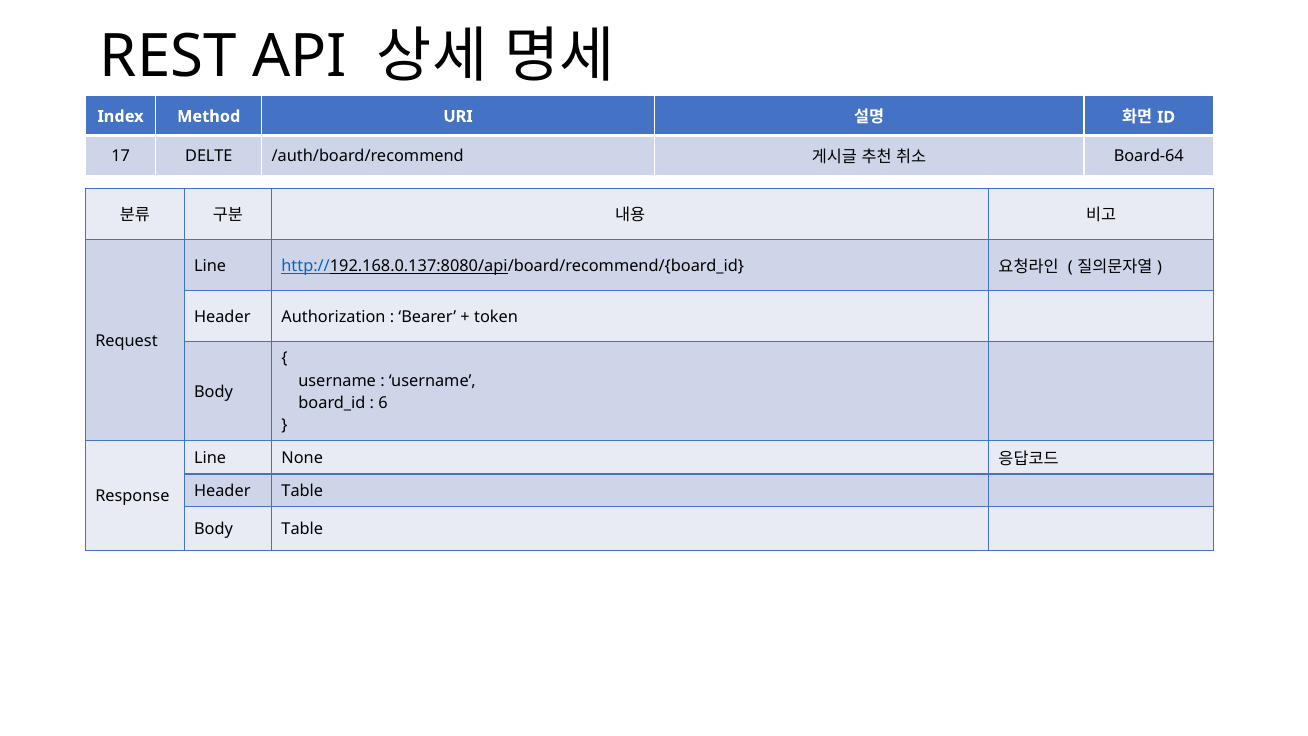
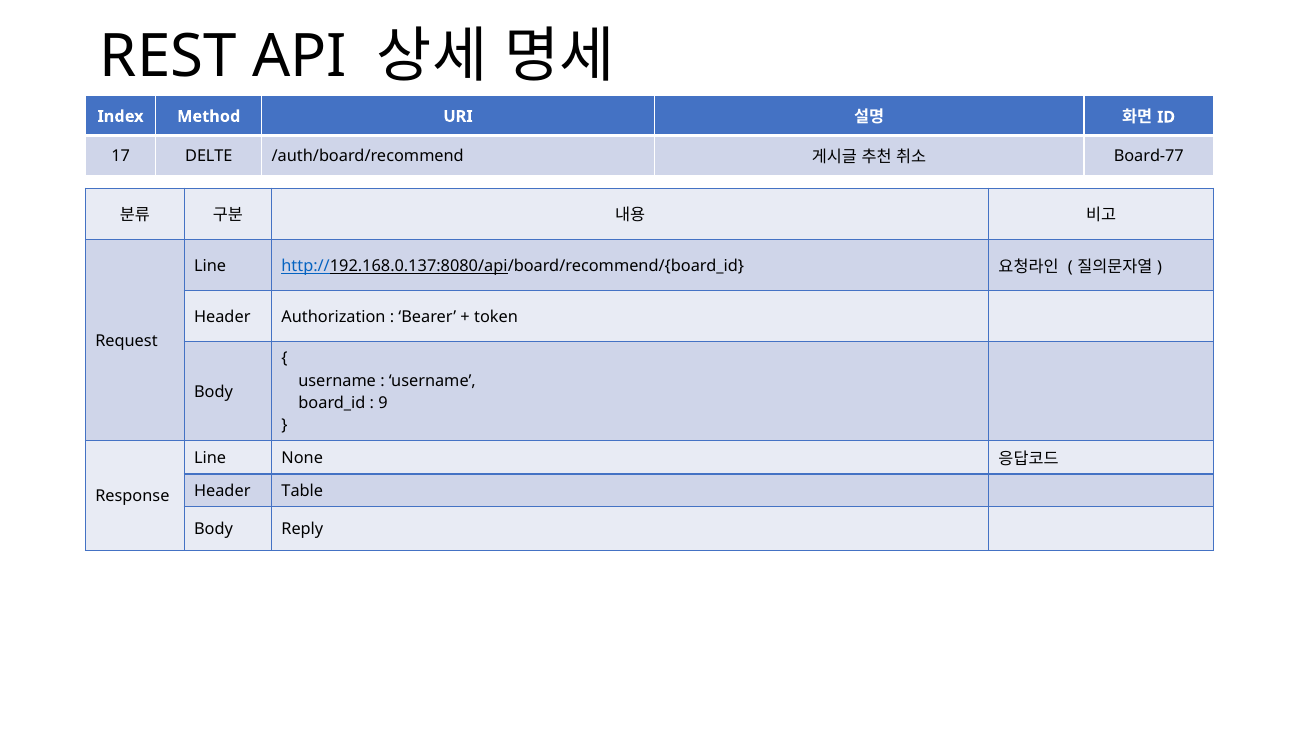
Board-64: Board-64 -> Board-77
6: 6 -> 9
Body Table: Table -> Reply
